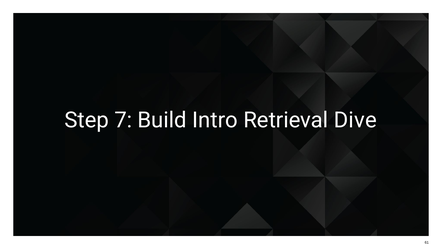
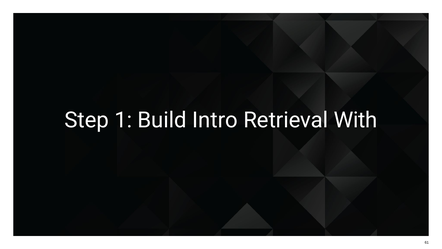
7: 7 -> 1
Dive: Dive -> With
